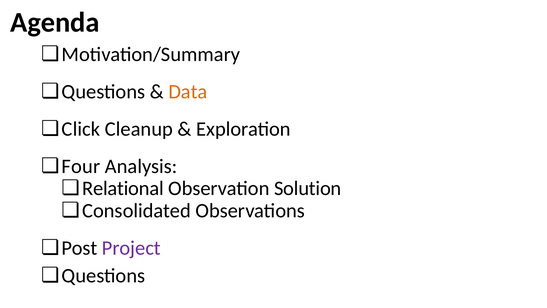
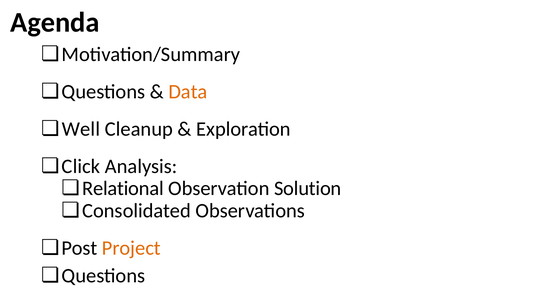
Click: Click -> Well
Four: Four -> Click
Project colour: purple -> orange
